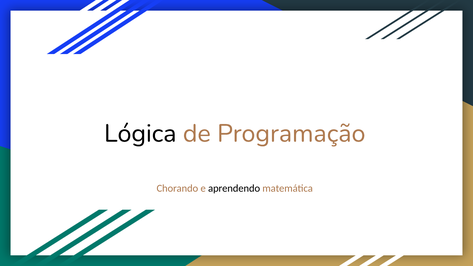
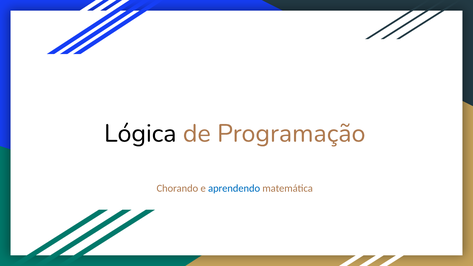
aprendendo colour: black -> blue
